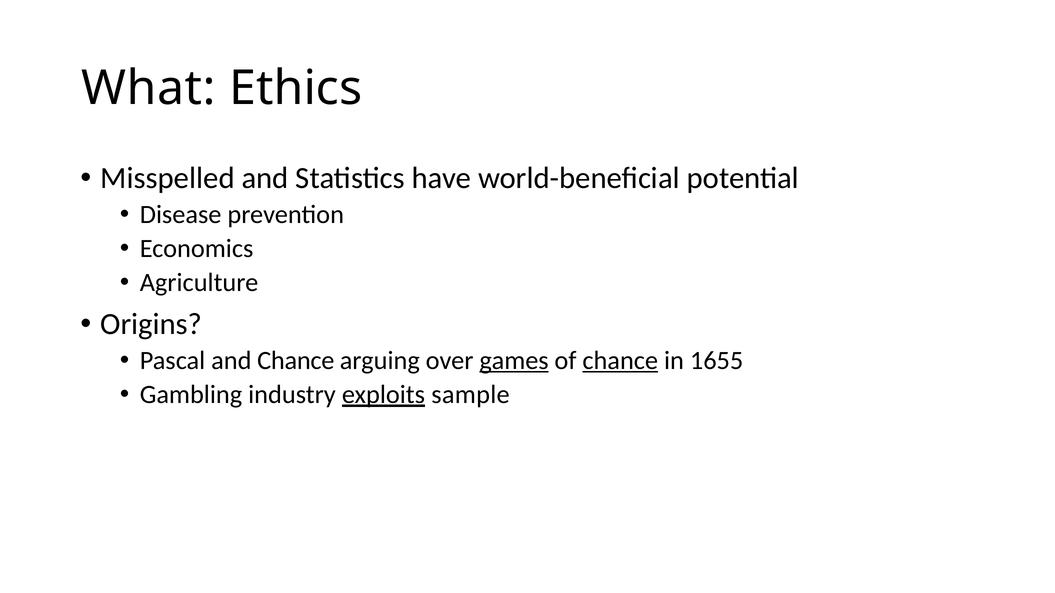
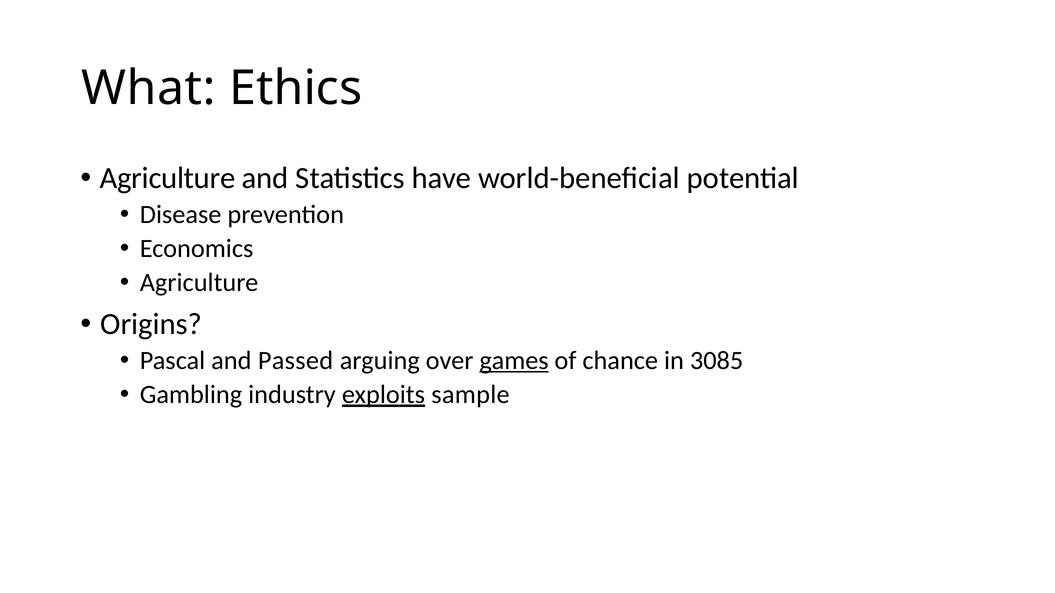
Misspelled at (167, 178): Misspelled -> Agriculture
and Chance: Chance -> Passed
chance at (620, 361) underline: present -> none
1655: 1655 -> 3085
